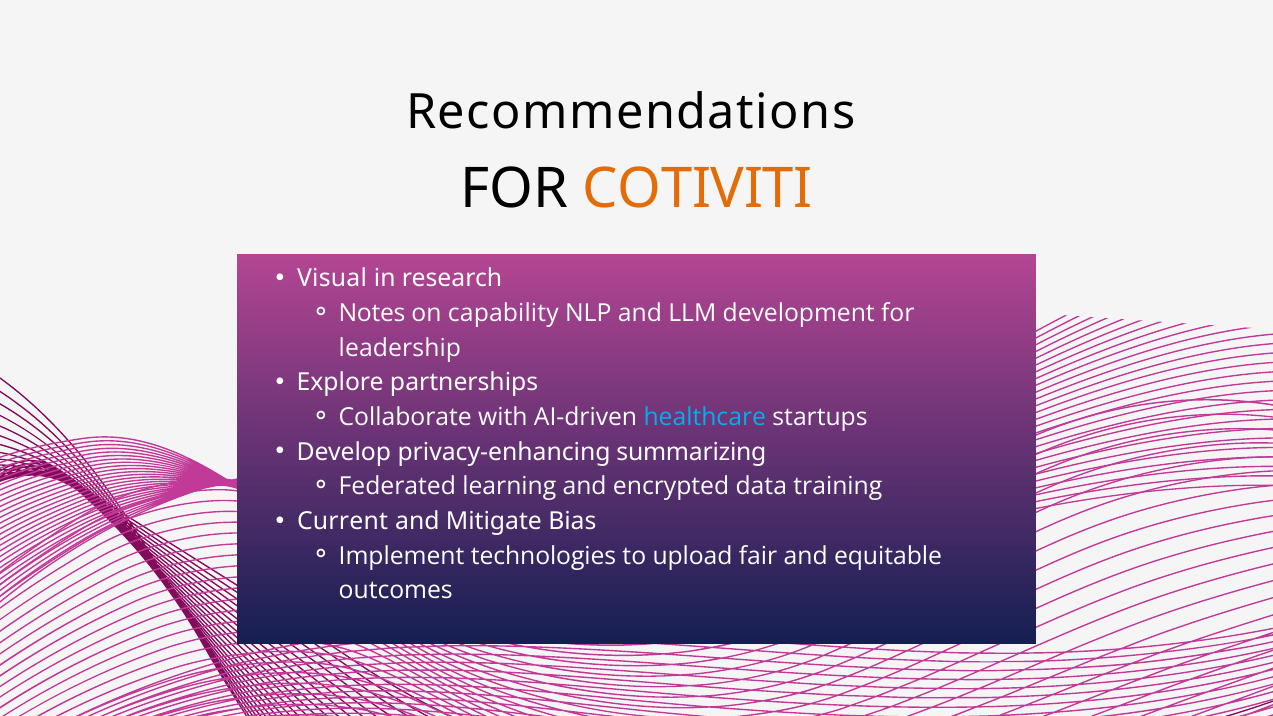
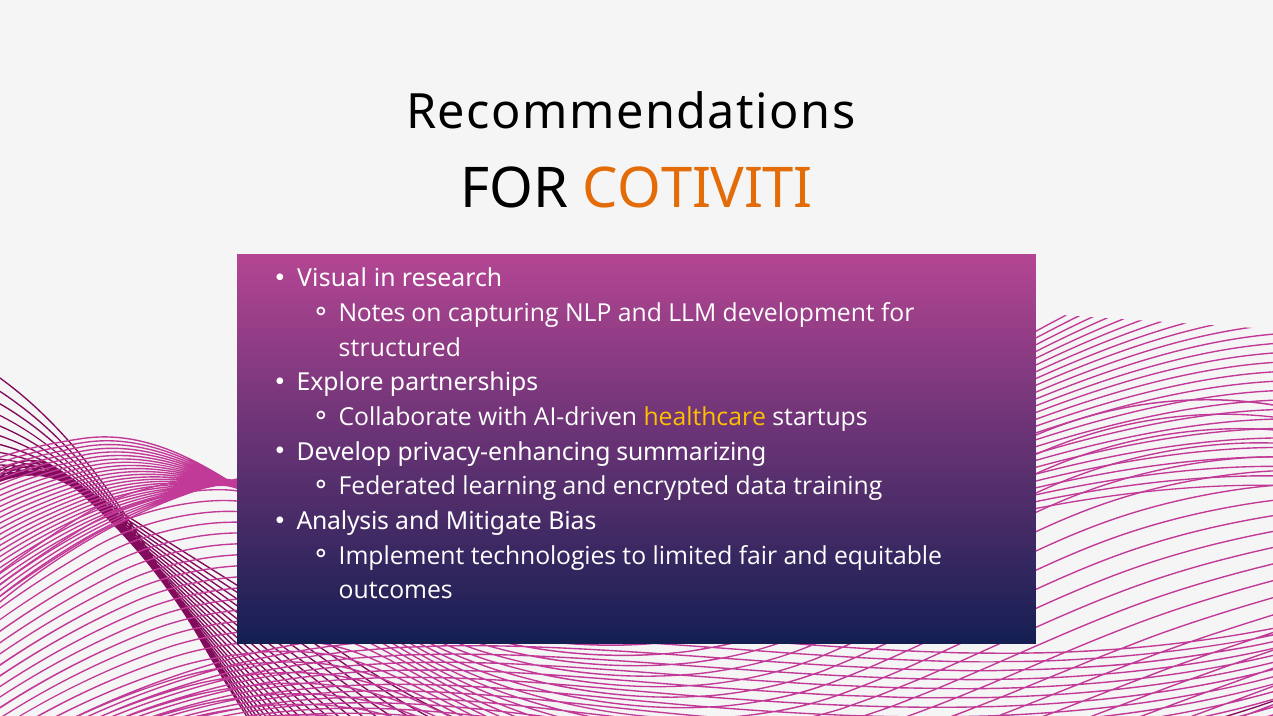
capability: capability -> capturing
leadership: leadership -> structured
healthcare colour: light blue -> yellow
Current: Current -> Analysis
upload: upload -> limited
